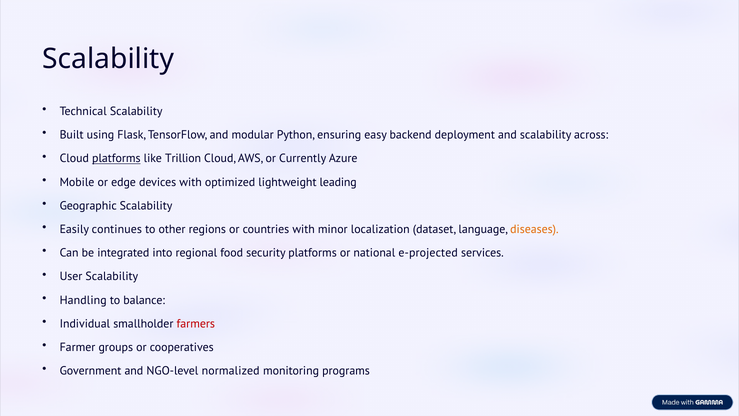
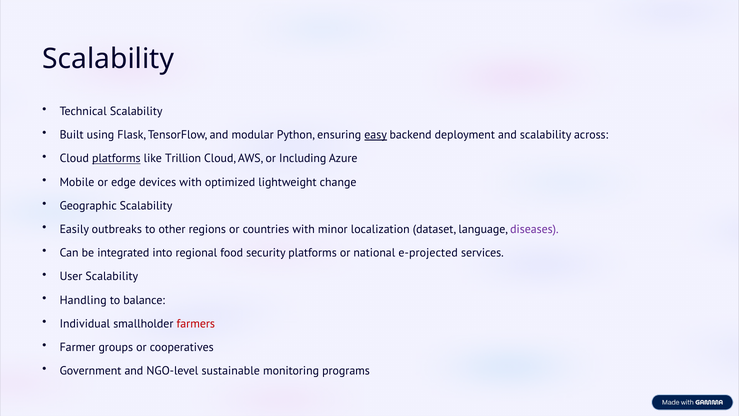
easy underline: none -> present
Currently: Currently -> Including
leading: leading -> change
continues: continues -> outbreaks
diseases colour: orange -> purple
normalized: normalized -> sustainable
